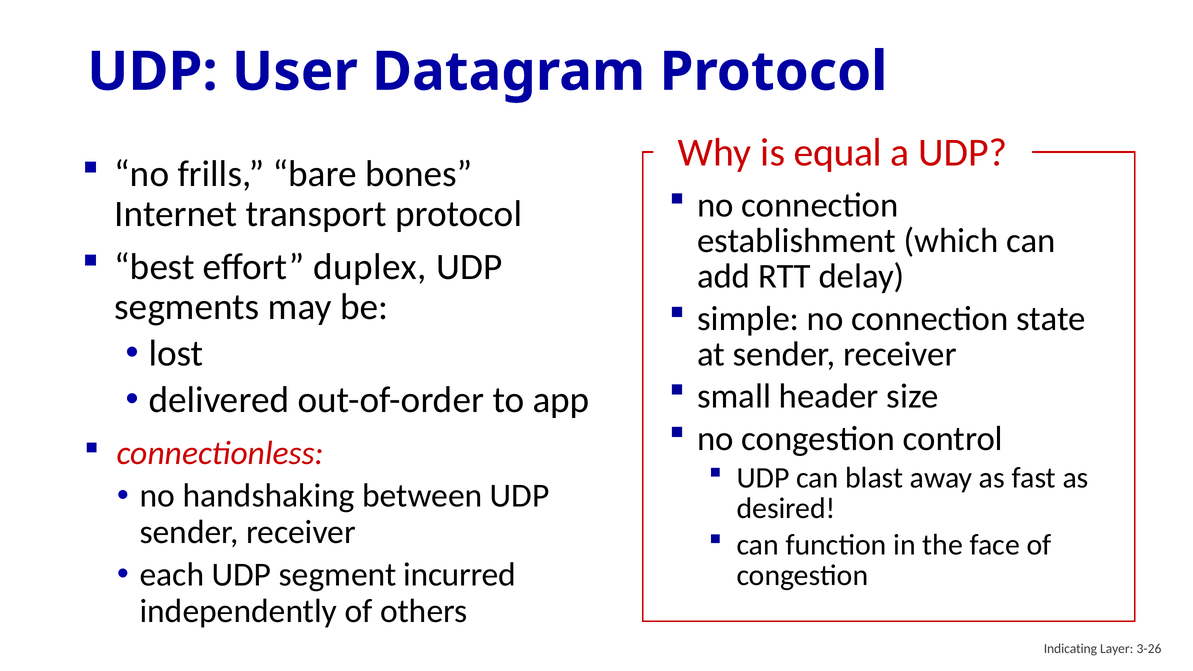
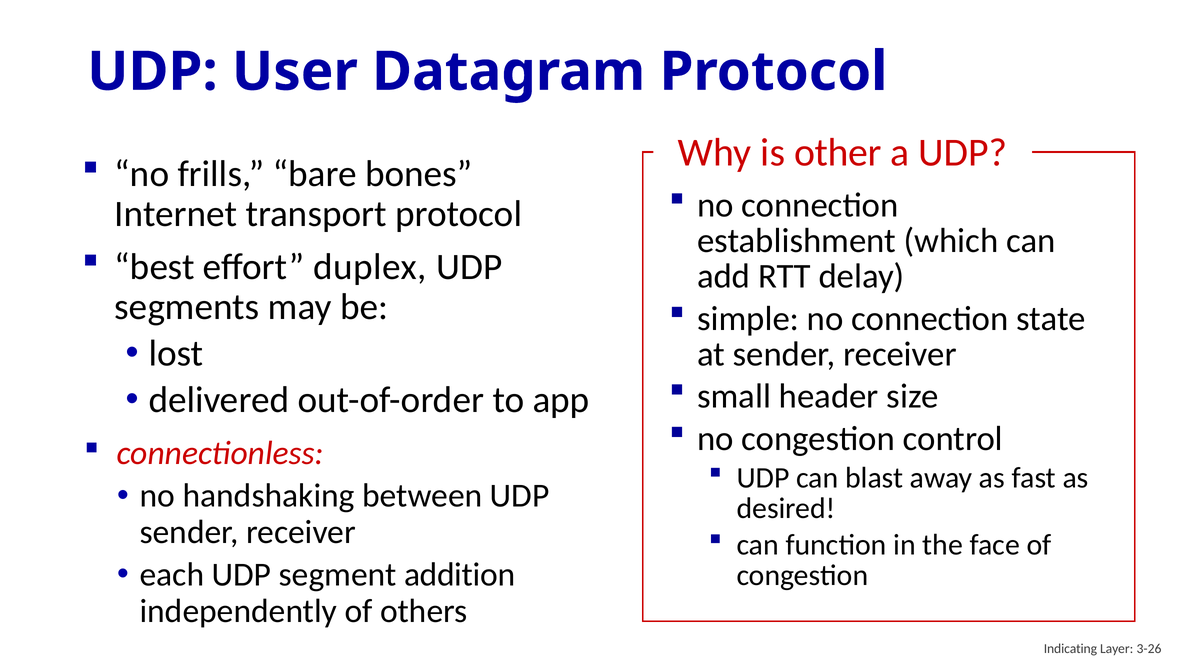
equal: equal -> other
incurred: incurred -> addition
